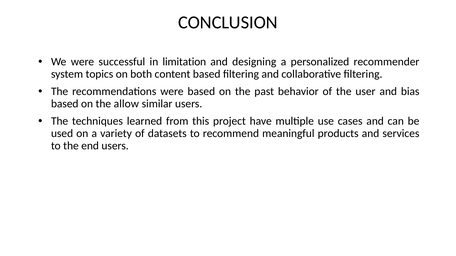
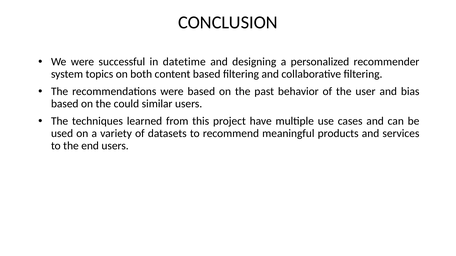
limitation: limitation -> datetime
allow: allow -> could
